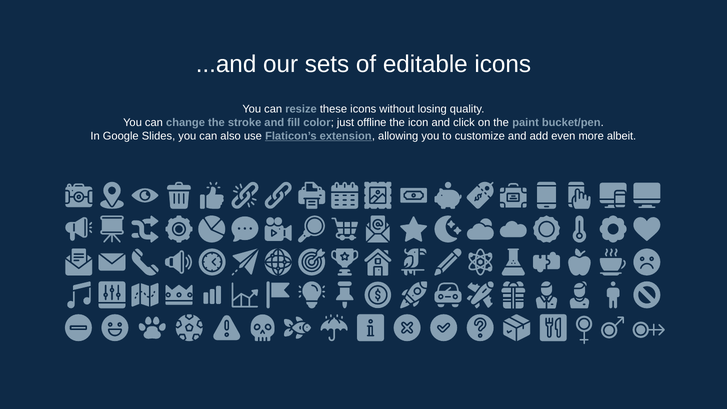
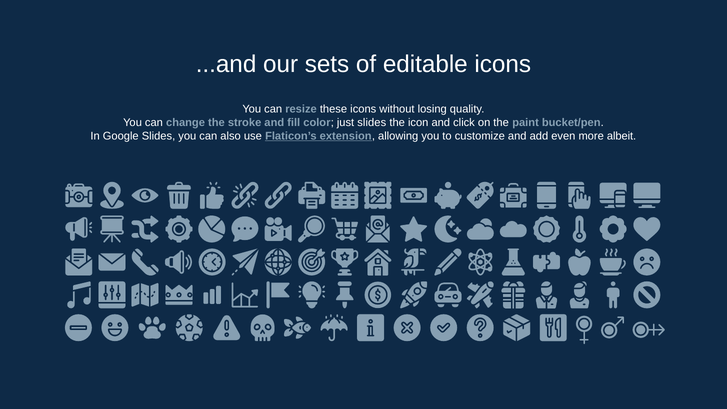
just offline: offline -> slides
